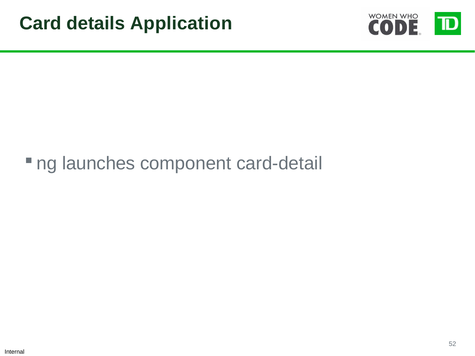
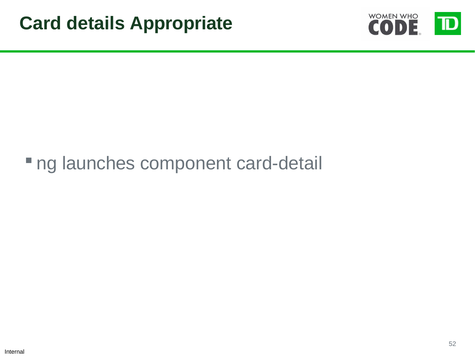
Application: Application -> Appropriate
